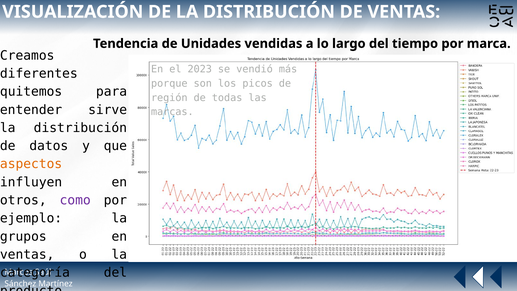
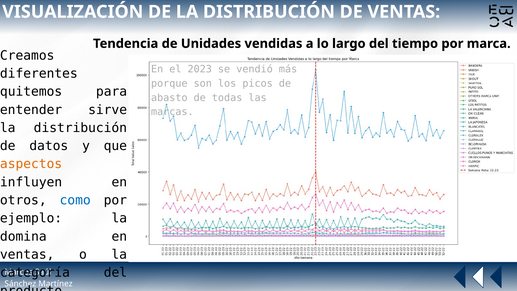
región: región -> abasto
como colour: purple -> blue
grupos: grupos -> domina
